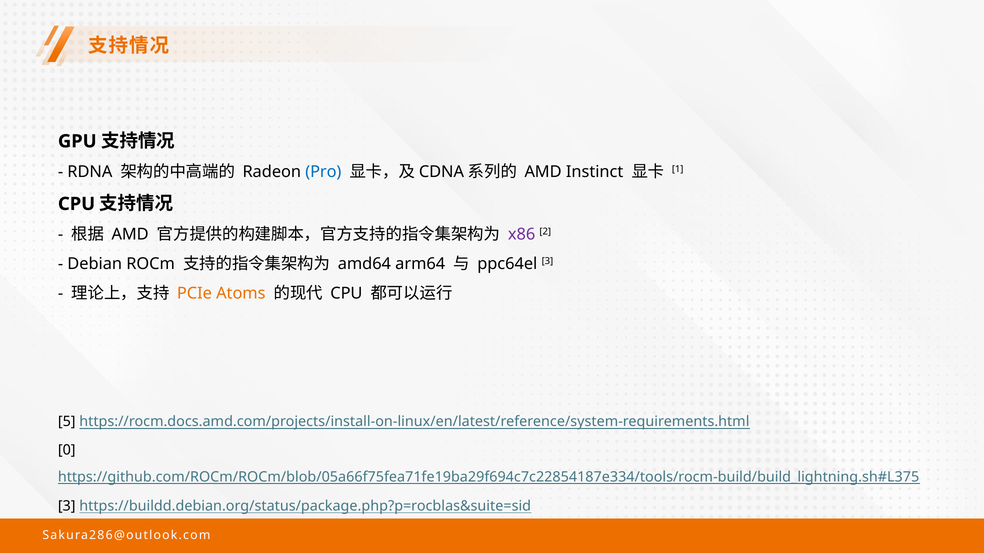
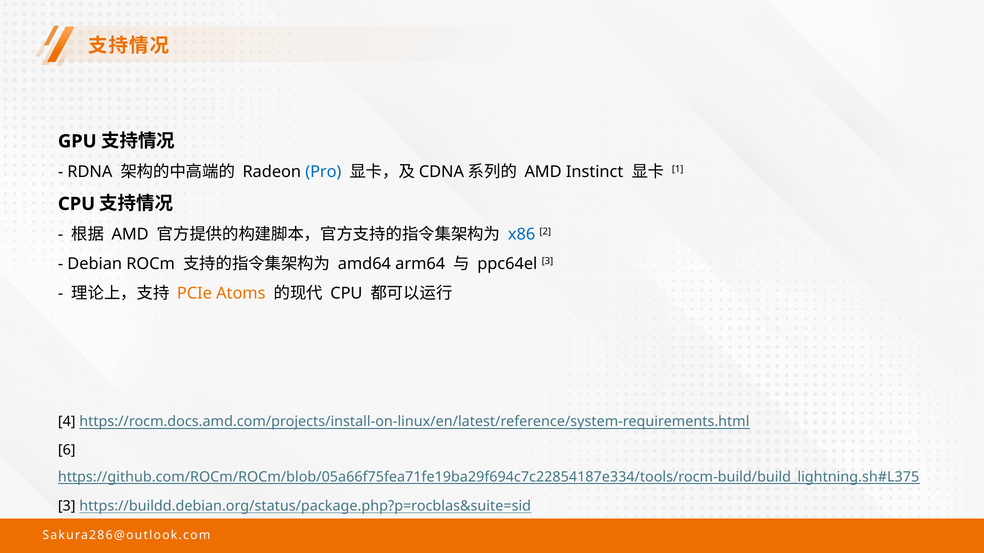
x86 colour: purple -> blue
5: 5 -> 4
0: 0 -> 6
